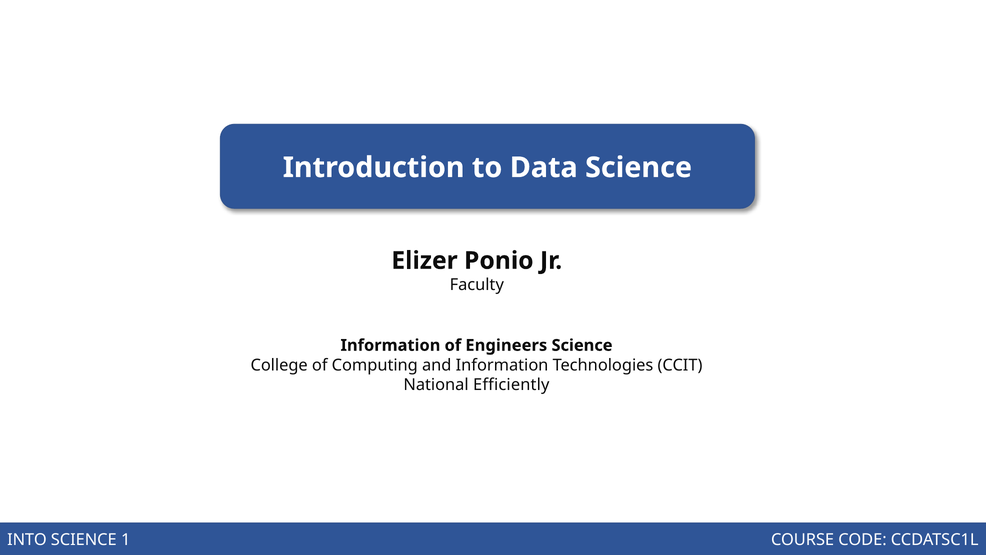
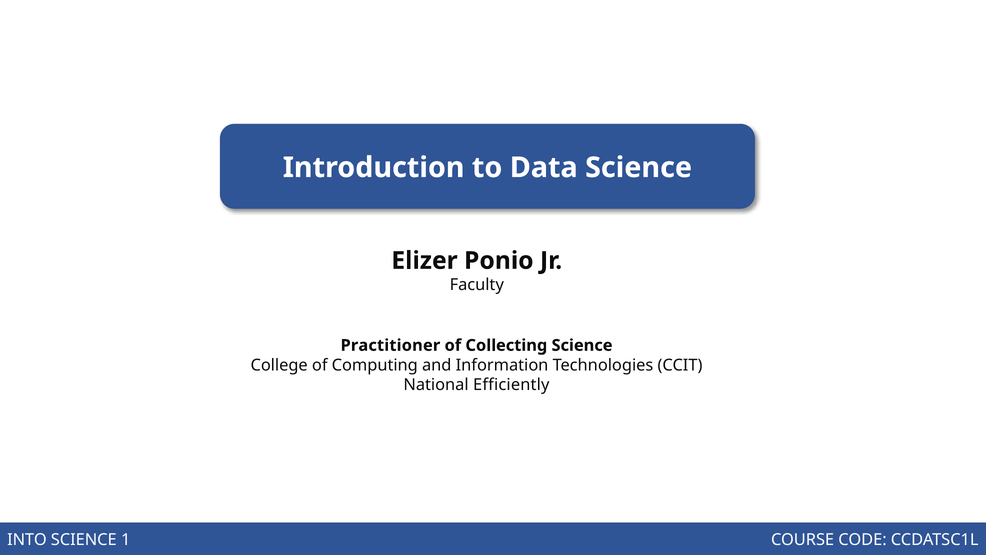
Information at (390, 345): Information -> Practitioner
Engineers: Engineers -> Collecting
